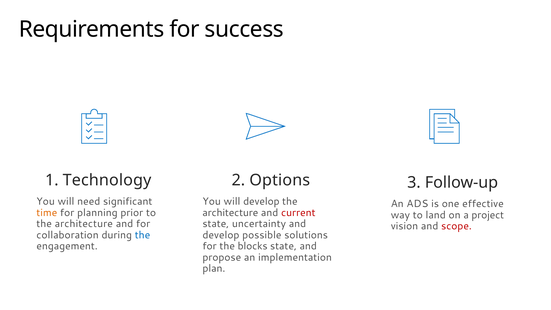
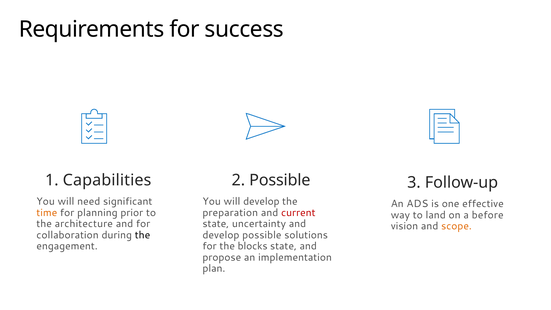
Technology: Technology -> Capabilities
2 Options: Options -> Possible
architecture at (230, 213): architecture -> preparation
project: project -> before
scope colour: red -> orange
the at (142, 235) colour: blue -> black
